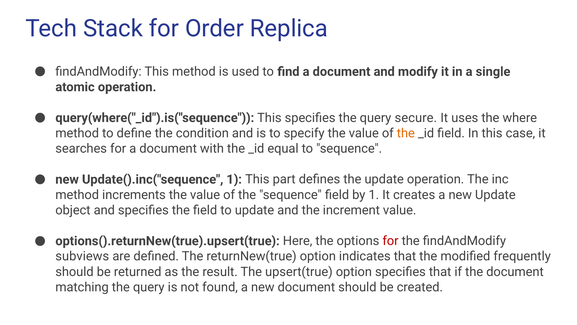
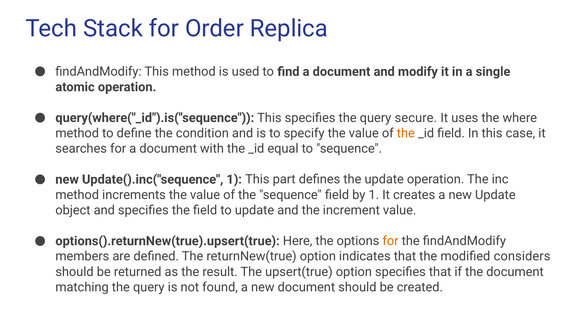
for at (390, 241) colour: red -> orange
subviews: subviews -> members
frequently: frequently -> considers
